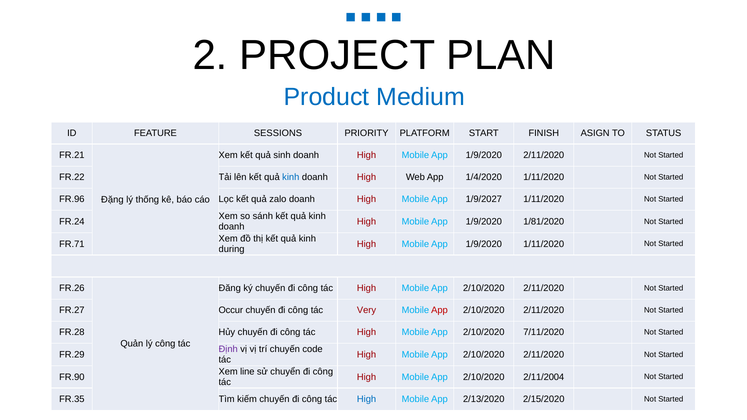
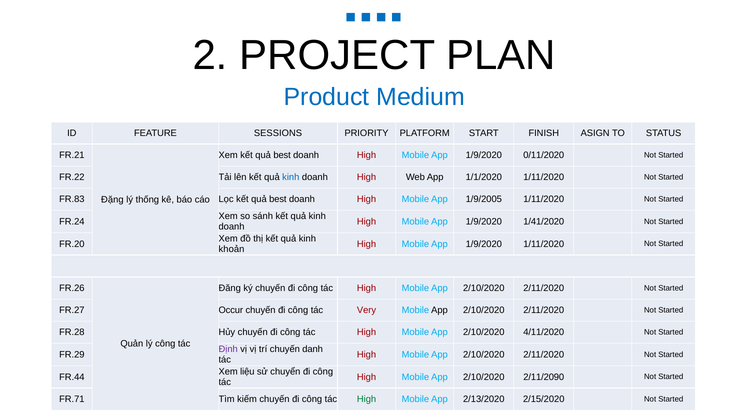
Xem kết quả sinh: sinh -> best
1/9/2020 2/11/2020: 2/11/2020 -> 0/11/2020
1/4/2020: 1/4/2020 -> 1/1/2020
FR.96: FR.96 -> FR.83
Lọc kết quả zalo: zalo -> best
1/9/2027: 1/9/2027 -> 1/9/2005
1/81/2020: 1/81/2020 -> 1/41/2020
FR.71: FR.71 -> FR.20
during: during -> khoản
App at (439, 310) colour: red -> black
7/11/2020: 7/11/2020 -> 4/11/2020
code: code -> danh
line: line -> liệu
FR.90: FR.90 -> FR.44
2/11/2004: 2/11/2004 -> 2/11/2090
FR.35: FR.35 -> FR.71
High at (367, 399) colour: blue -> green
